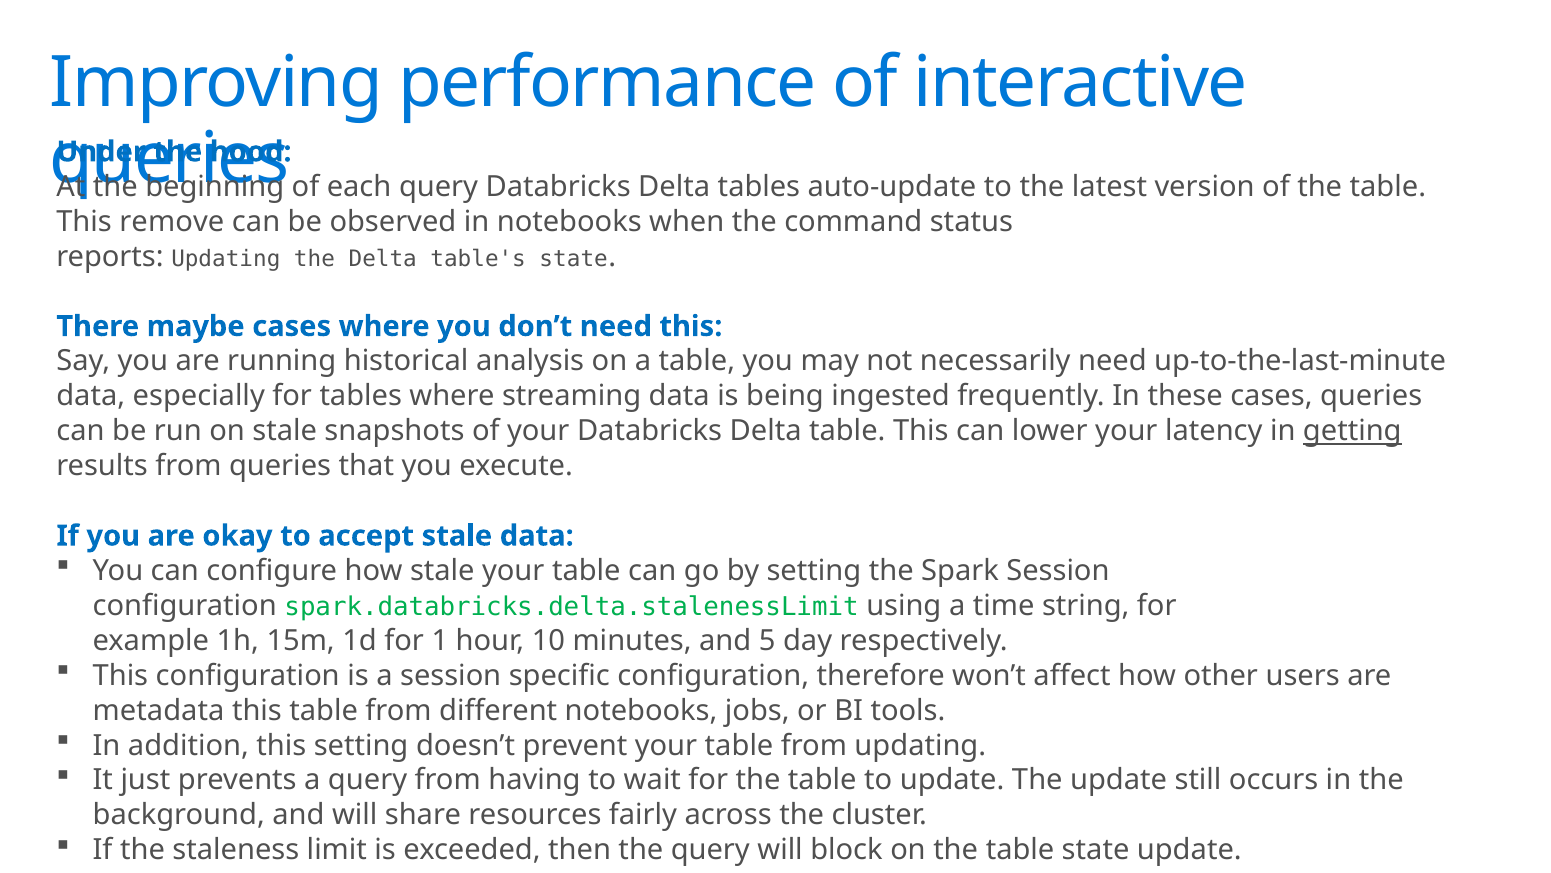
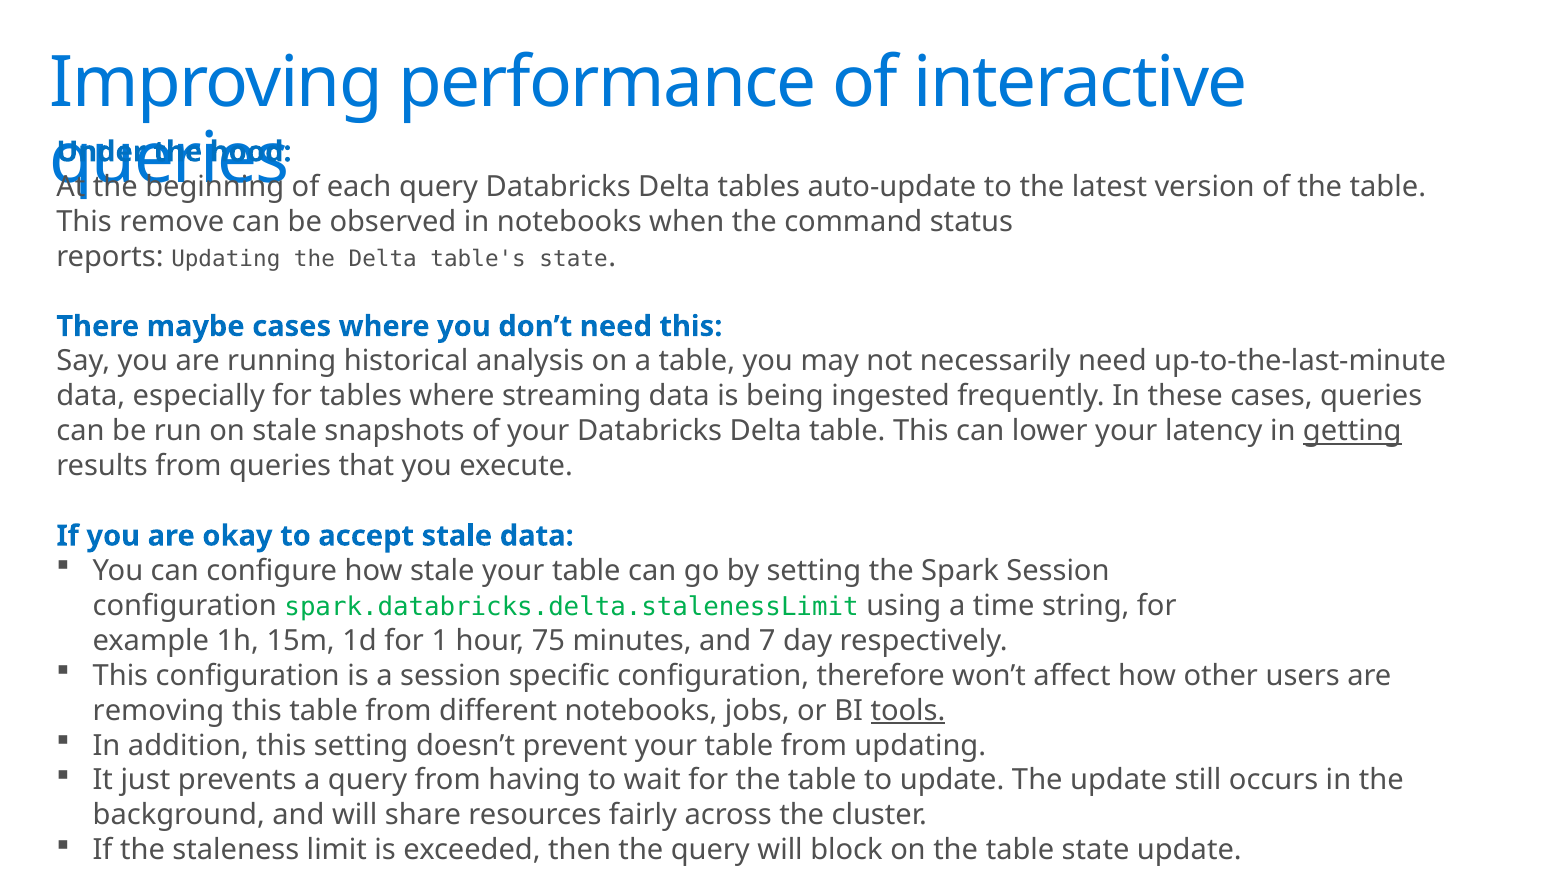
10: 10 -> 75
5: 5 -> 7
metadata: metadata -> removing
tools underline: none -> present
